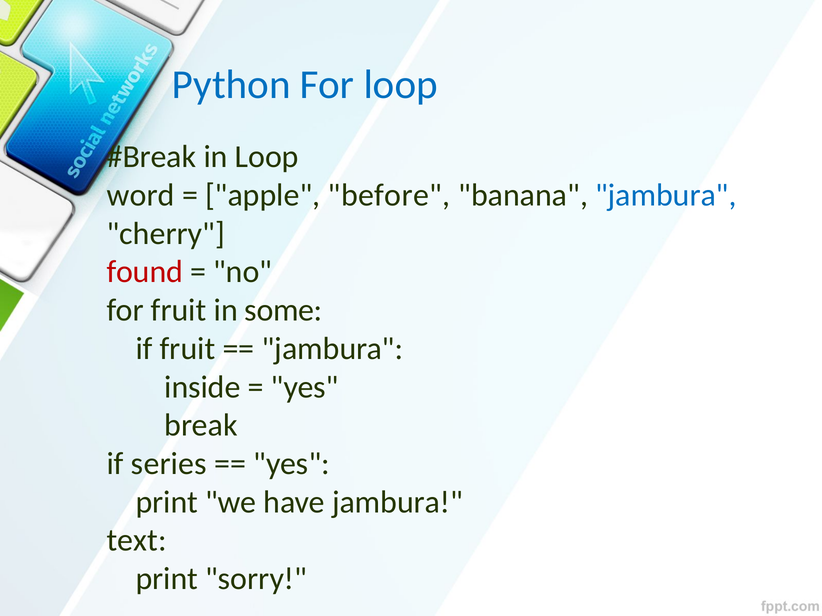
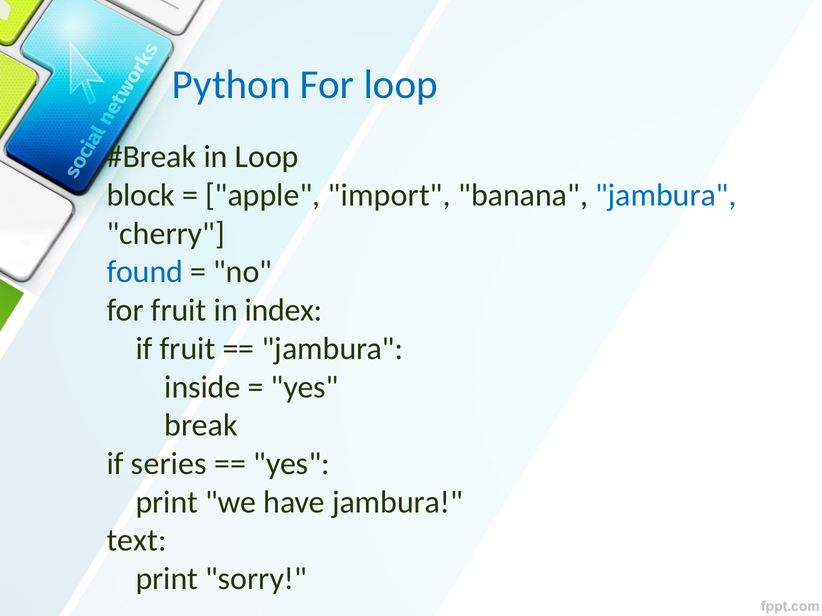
word: word -> block
before: before -> import
found colour: red -> blue
some: some -> index
